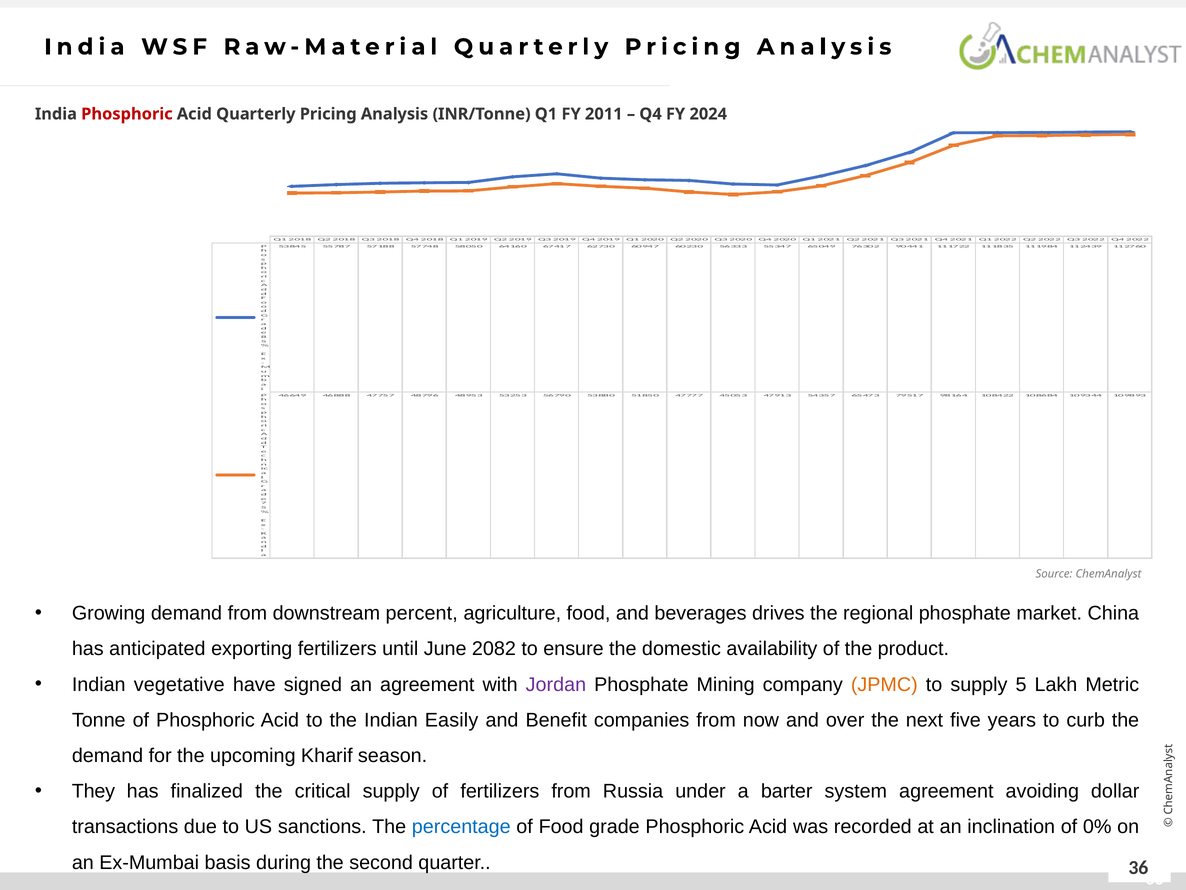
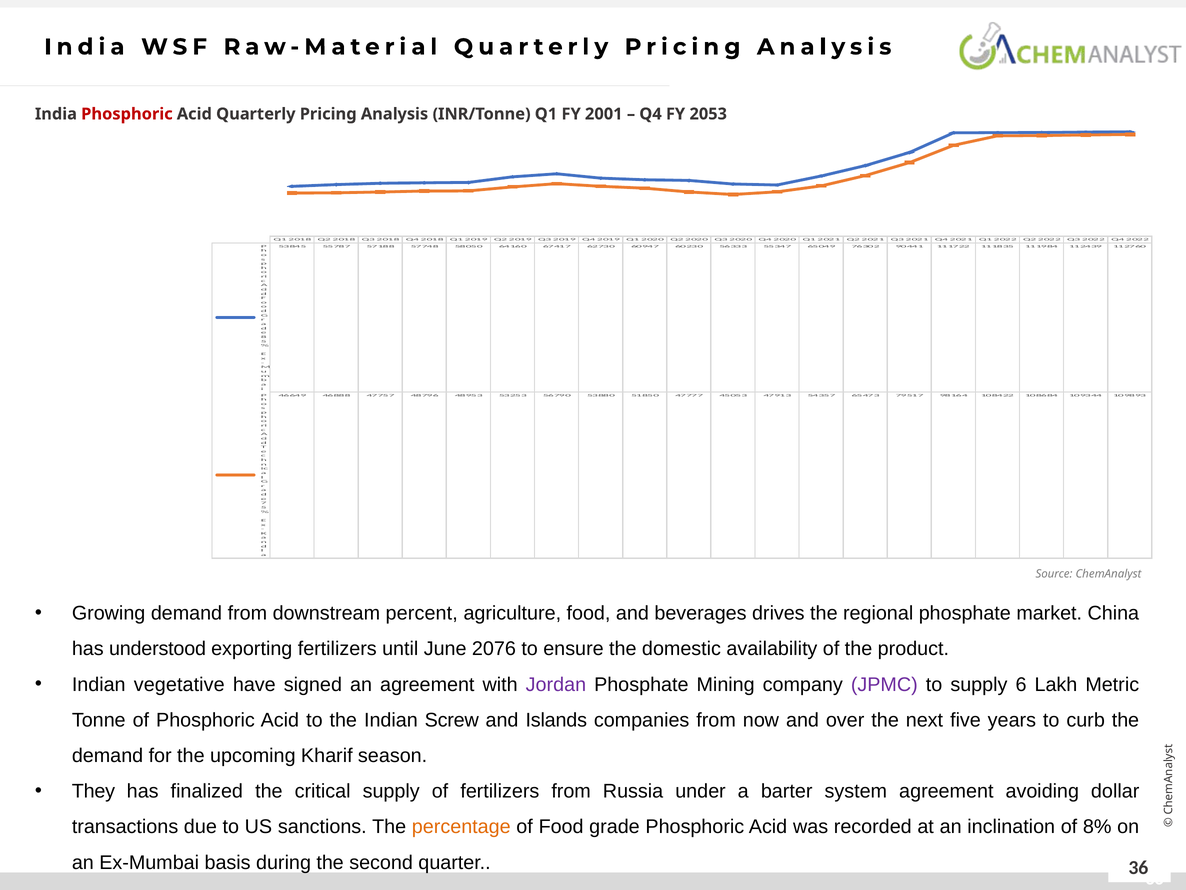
2011: 2011 -> 2001
2024: 2024 -> 2053
anticipated: anticipated -> understood
2082: 2082 -> 2076
JPMC colour: orange -> purple
supply 5: 5 -> 6
Easily: Easily -> Screw
Benefit: Benefit -> Islands
percentage colour: blue -> orange
0%: 0% -> 8%
